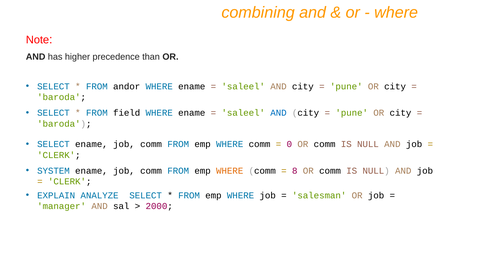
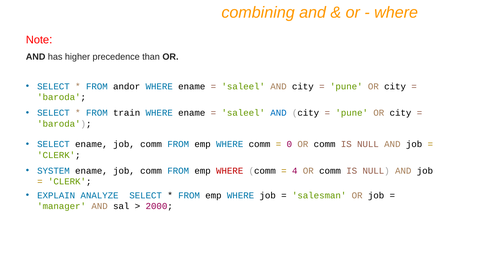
field: field -> train
WHERE at (230, 171) colour: orange -> red
8: 8 -> 4
